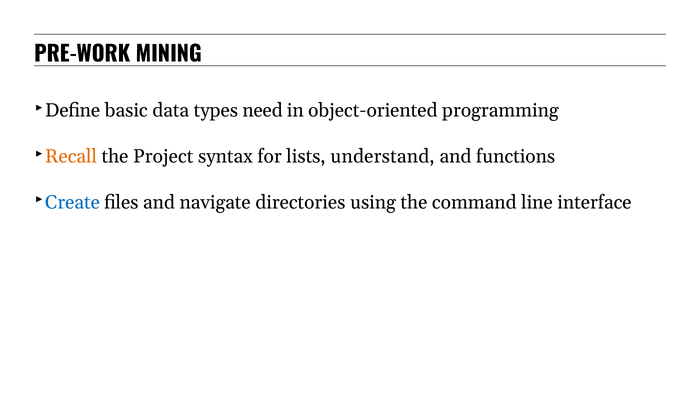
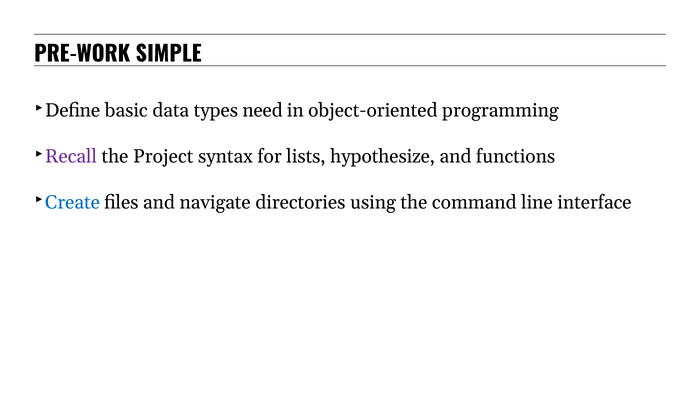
MINING: MINING -> SIMPLE
Recall colour: orange -> purple
understand: understand -> hypothesize
